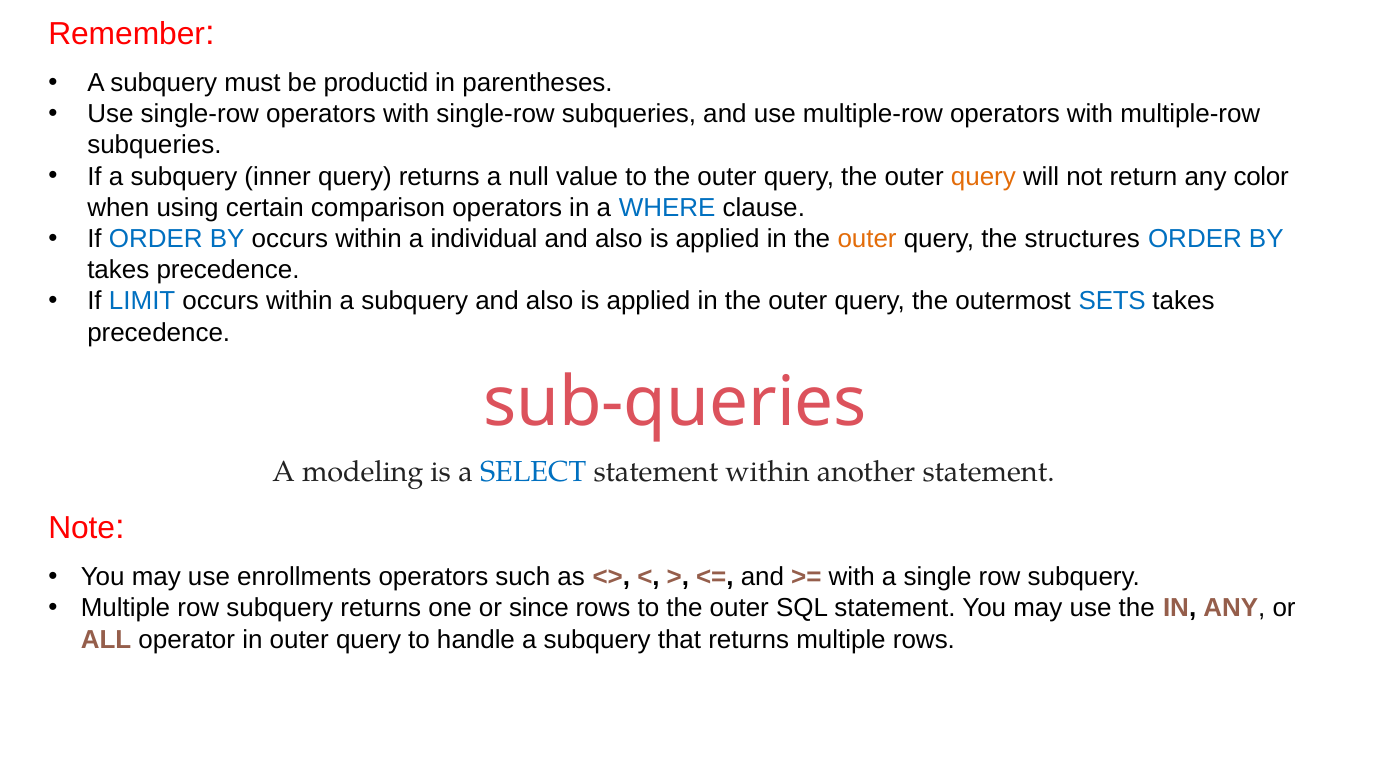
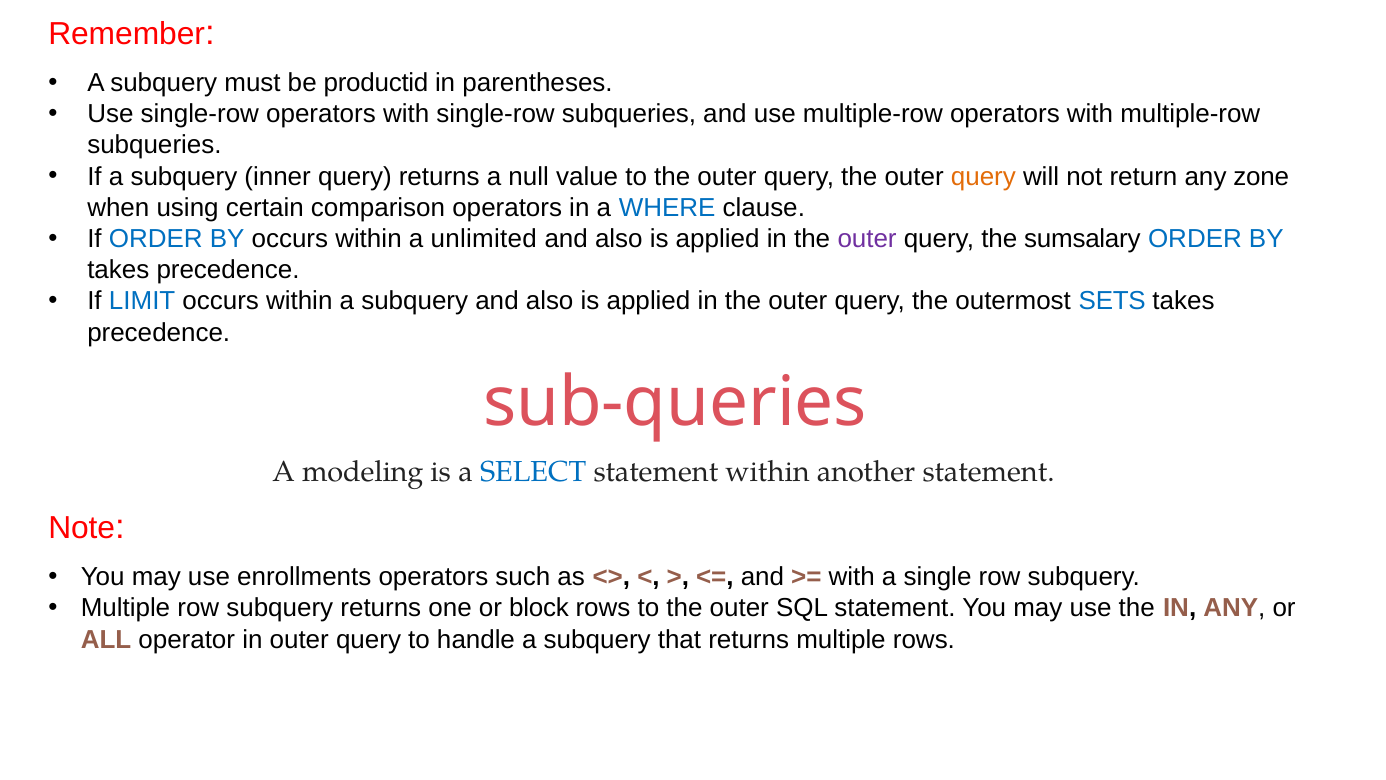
color: color -> zone
individual: individual -> unlimited
outer at (867, 239) colour: orange -> purple
structures: structures -> sumsalary
since: since -> block
